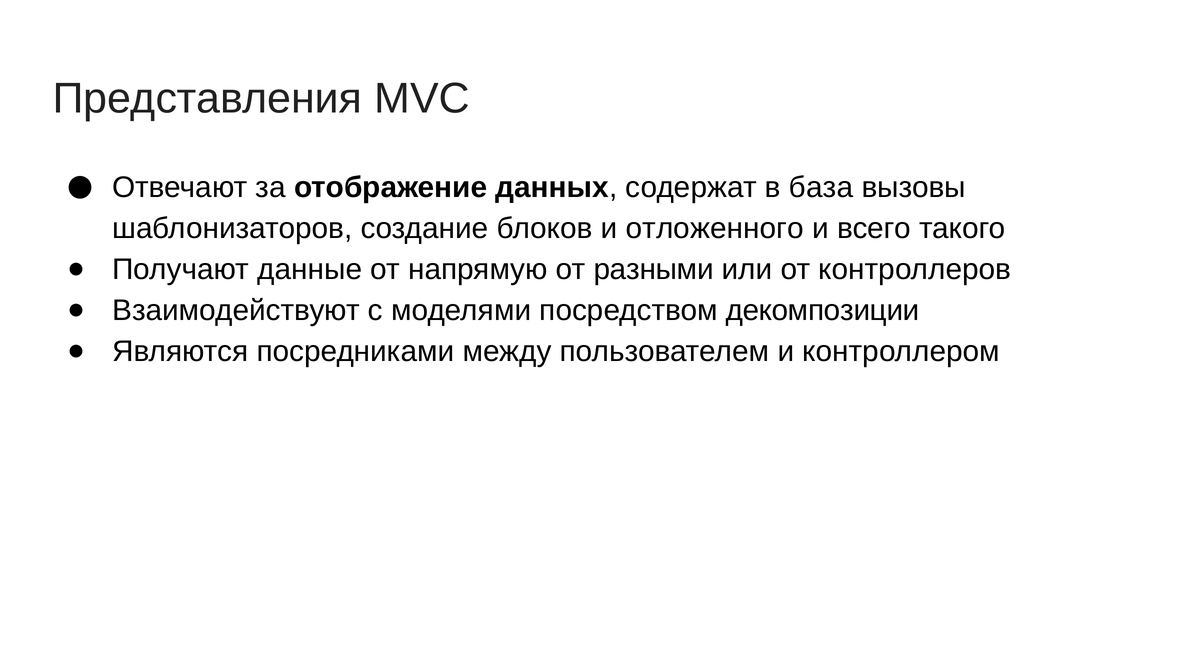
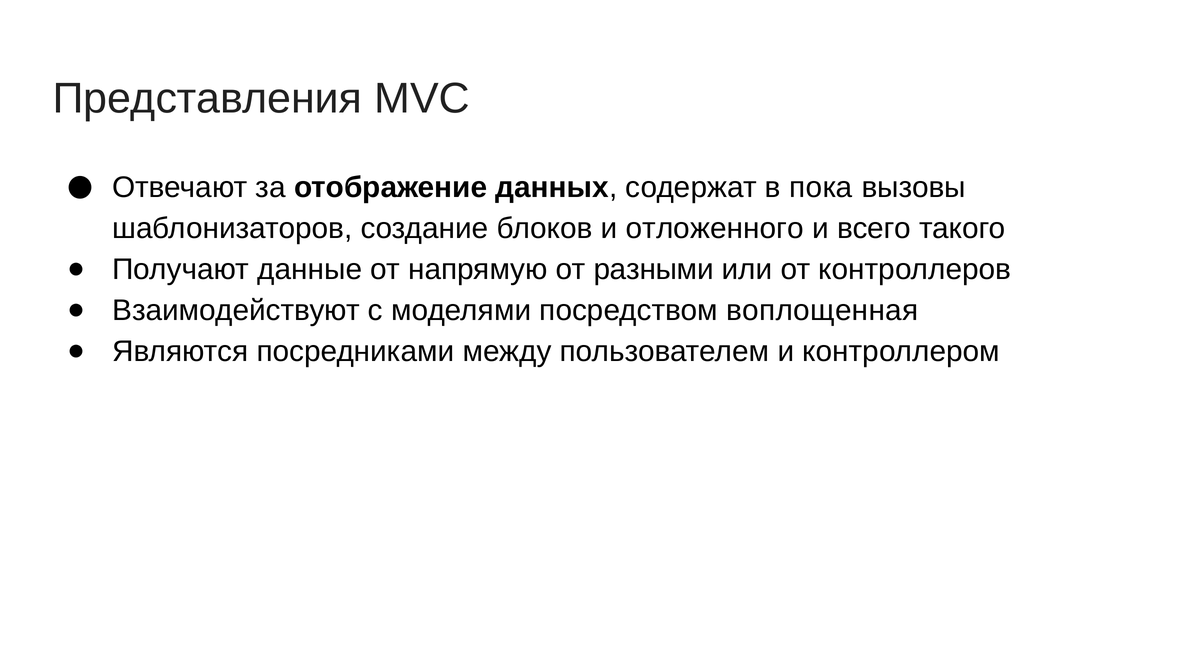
база: база -> пока
декомпозиции: декомпозиции -> воплощенная
